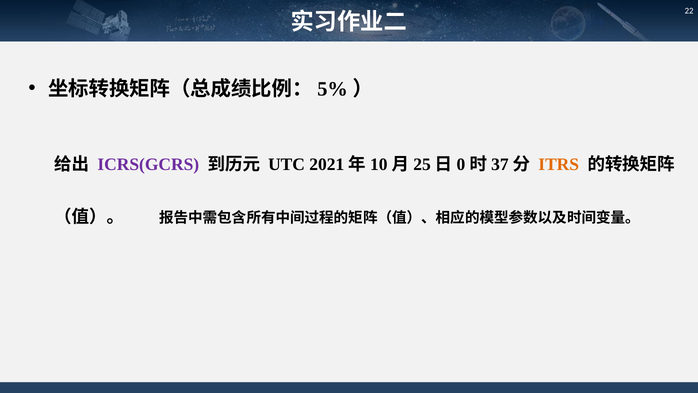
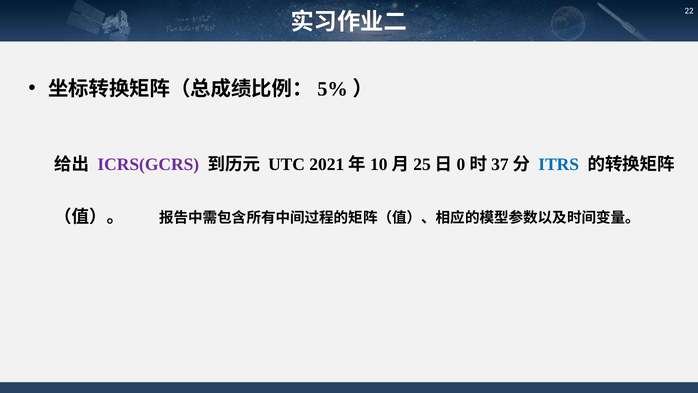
ITRS colour: orange -> blue
